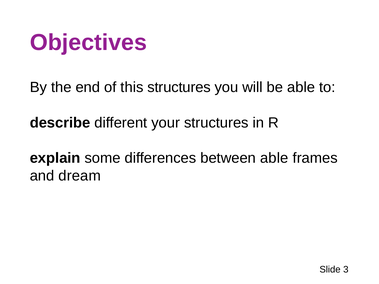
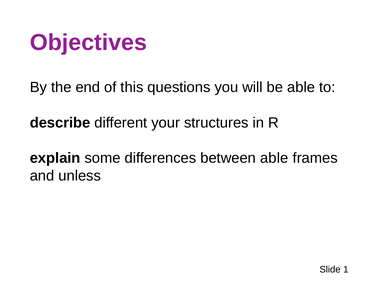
this structures: structures -> questions
dream: dream -> unless
3: 3 -> 1
